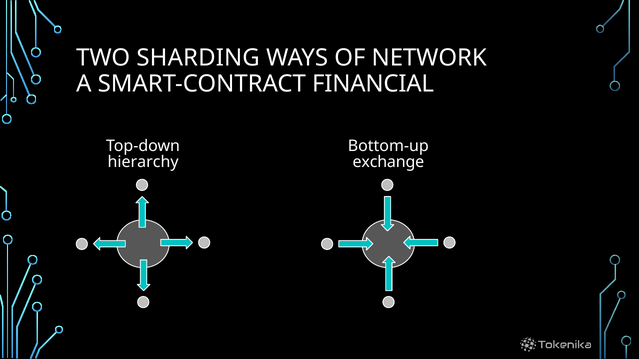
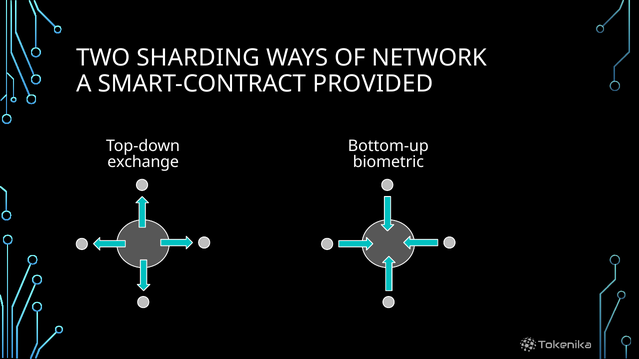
FINANCIAL: FINANCIAL -> PROVIDED
hierarchy: hierarchy -> exchange
exchange: exchange -> biometric
